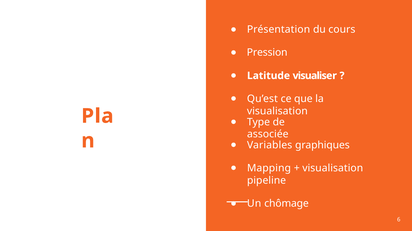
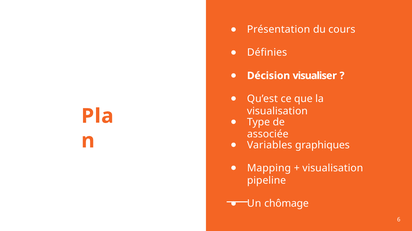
Pression: Pression -> Définies
Latitude: Latitude -> Décision
